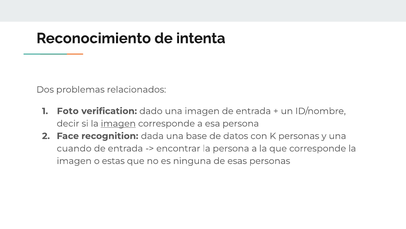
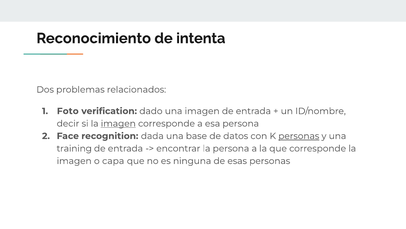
personas at (299, 136) underline: none -> present
cuando: cuando -> training
estas: estas -> capa
